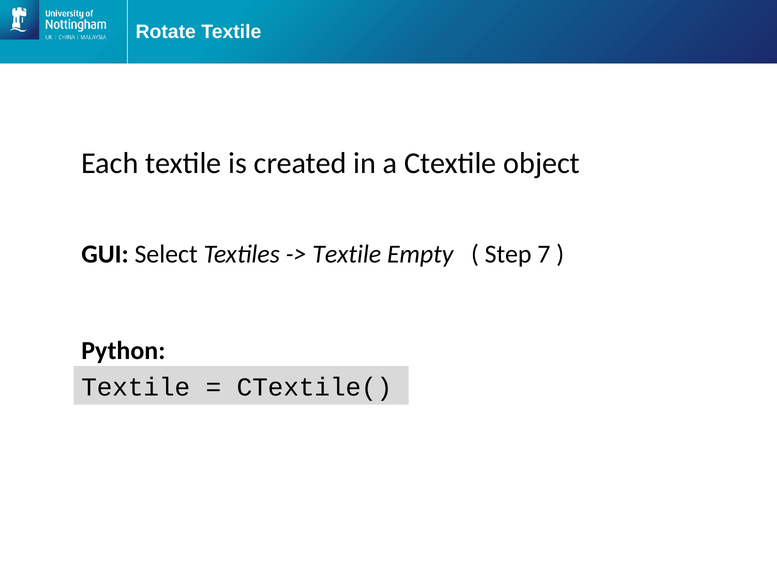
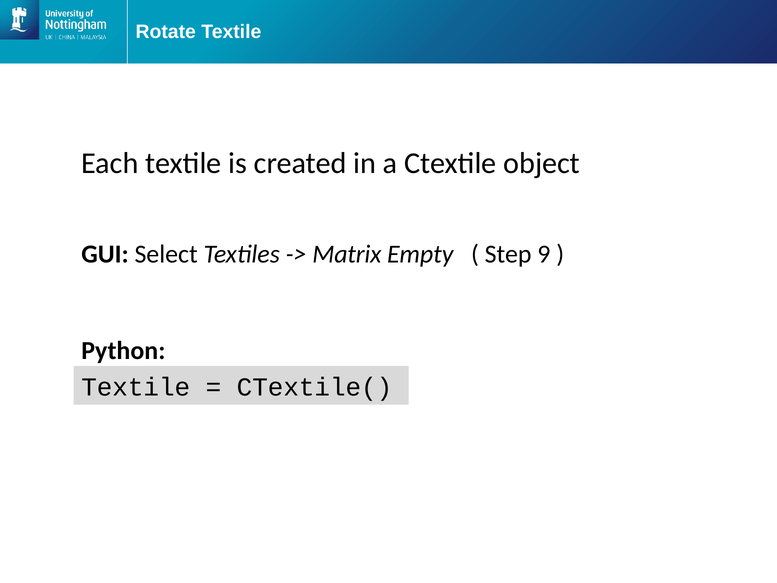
Textile at (347, 254): Textile -> Matrix
7: 7 -> 9
